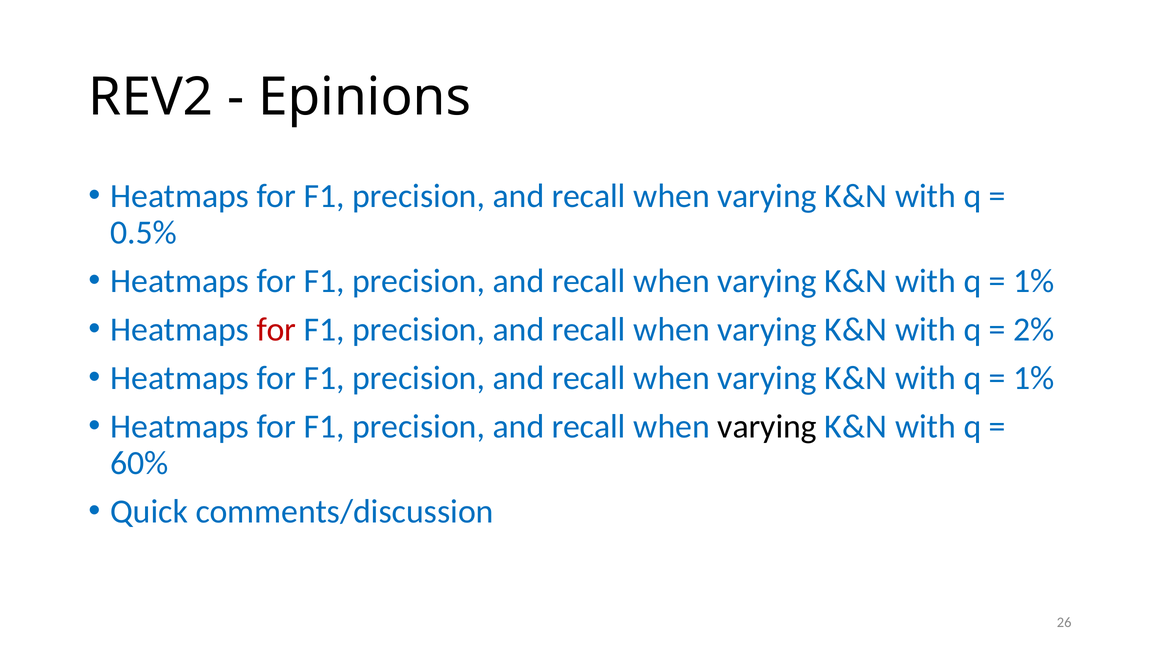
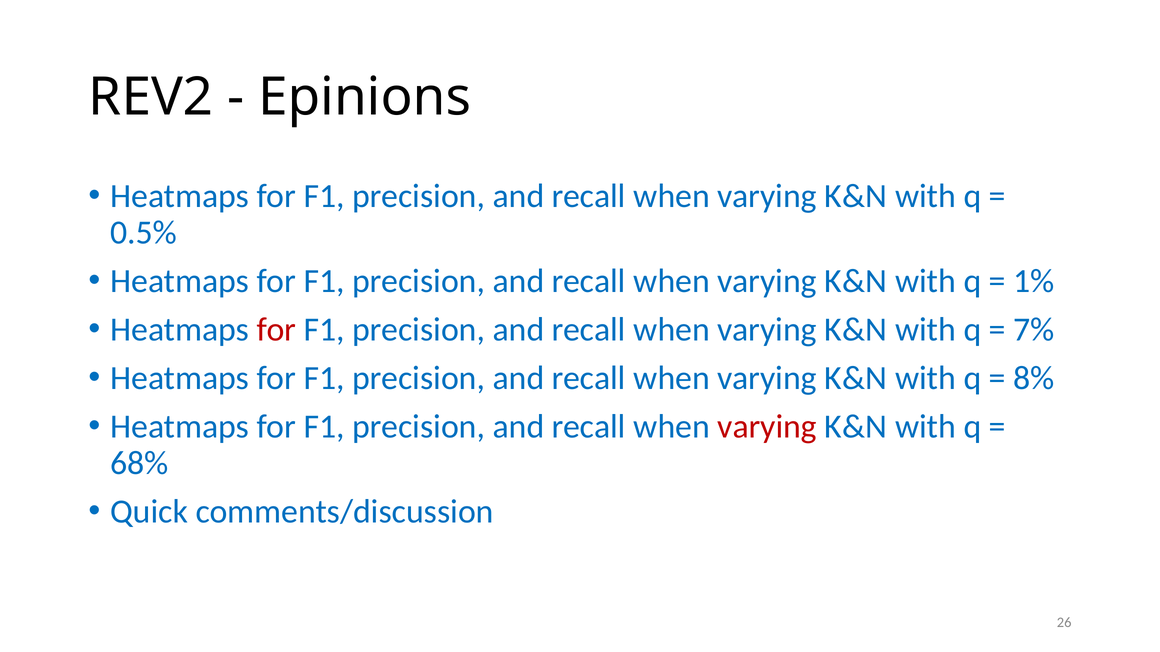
2%: 2% -> 7%
1% at (1034, 378): 1% -> 8%
varying at (767, 427) colour: black -> red
60%: 60% -> 68%
